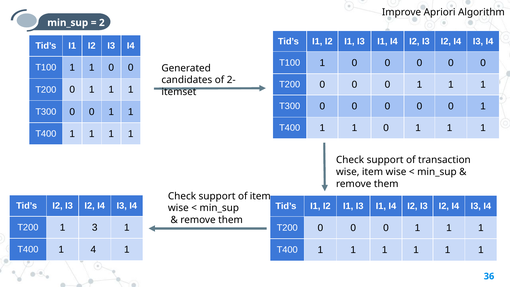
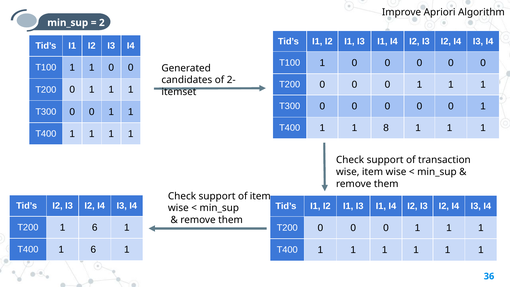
T400 1 1 0: 0 -> 8
T200 1 3: 3 -> 6
T400 1 4: 4 -> 6
